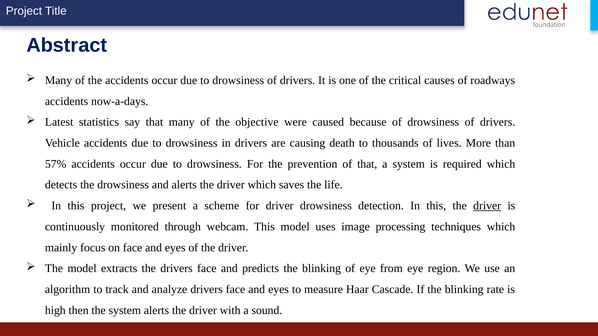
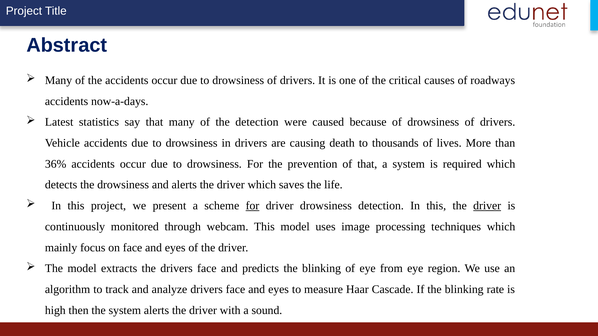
the objective: objective -> detection
57%: 57% -> 36%
for at (252, 206) underline: none -> present
